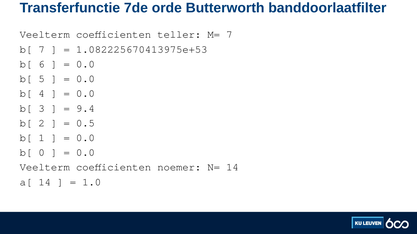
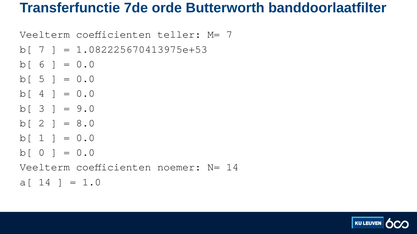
9.4: 9.4 -> 9.0
0.5: 0.5 -> 8.0
